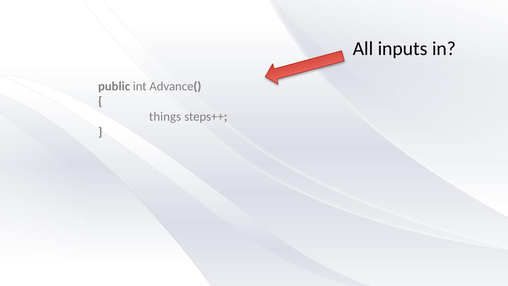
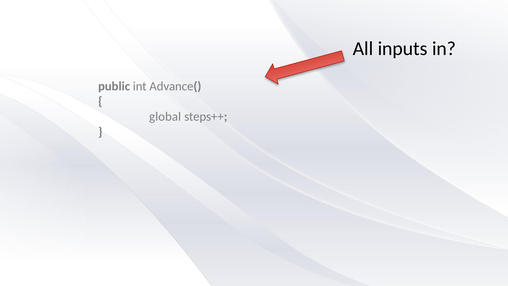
things: things -> global
